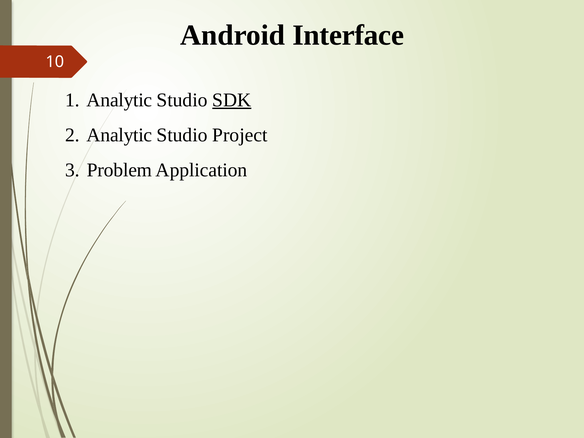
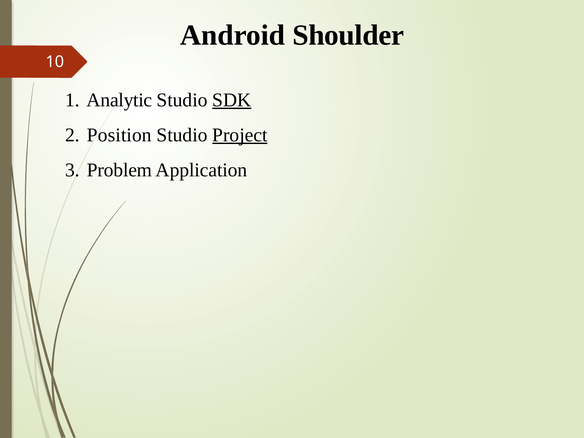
Interface: Interface -> Shoulder
Analytic at (119, 135): Analytic -> Position
Project underline: none -> present
